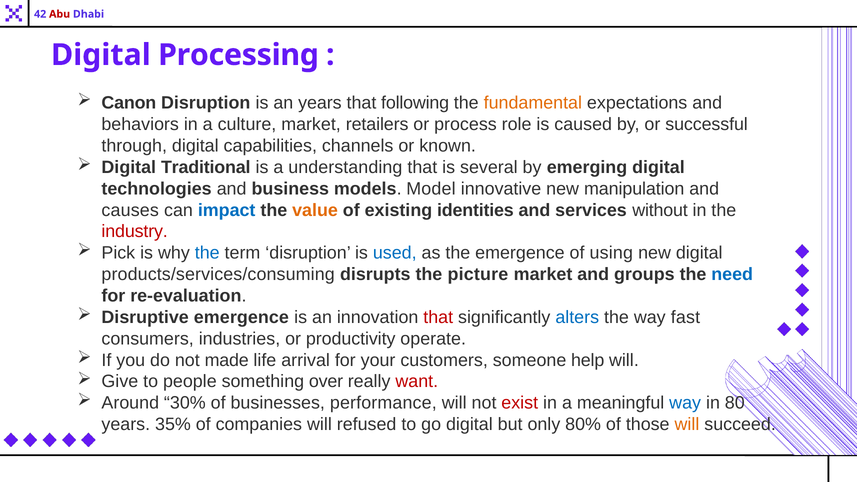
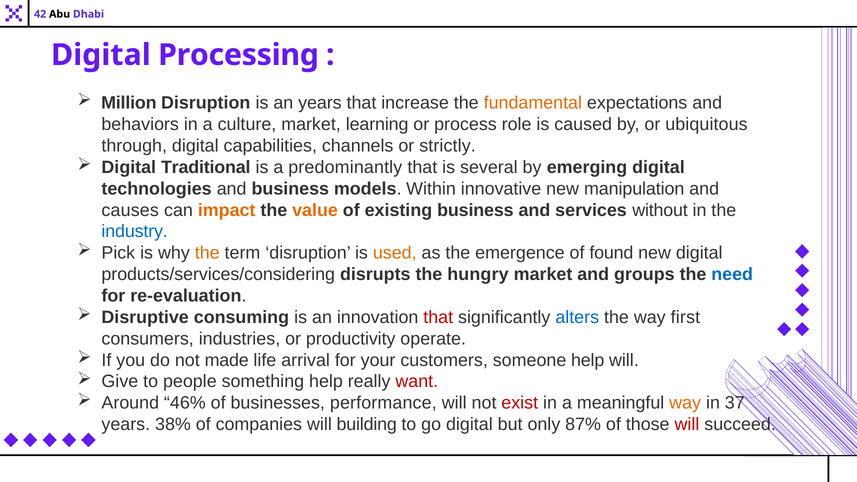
Abu colour: red -> black
Canon: Canon -> Million
following: following -> increase
retailers: retailers -> learning
successful: successful -> ubiquitous
known: known -> strictly
understanding: understanding -> predominantly
Model: Model -> Within
impact colour: blue -> orange
existing identities: identities -> business
industry colour: red -> blue
the at (207, 253) colour: blue -> orange
used colour: blue -> orange
using: using -> found
products/services/consuming: products/services/consuming -> products/services/considering
picture: picture -> hungry
Disruptive emergence: emergence -> consuming
fast: fast -> first
something over: over -> help
30%: 30% -> 46%
way at (685, 403) colour: blue -> orange
80: 80 -> 37
35%: 35% -> 38%
refused: refused -> building
80%: 80% -> 87%
will at (687, 424) colour: orange -> red
